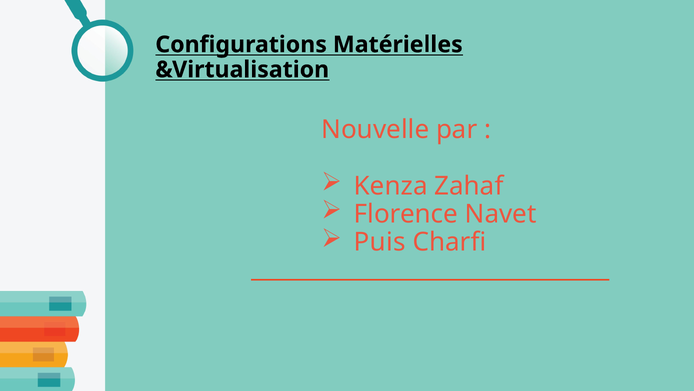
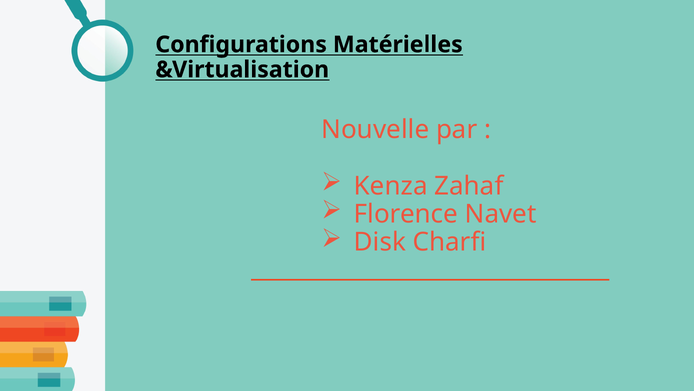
Puis: Puis -> Disk
